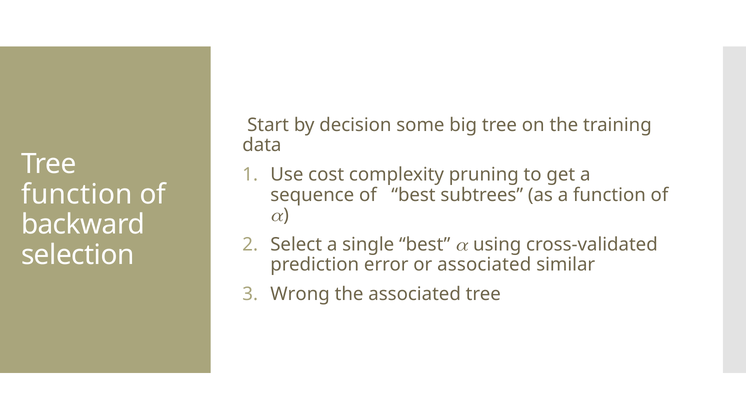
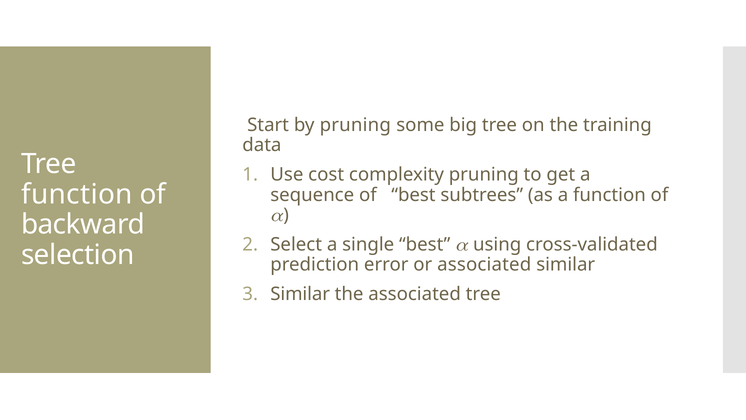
by decision: decision -> pruning
Wrong at (300, 294): Wrong -> Similar
